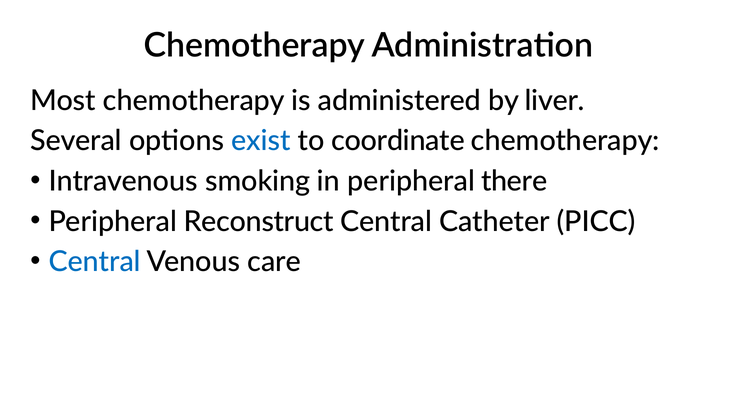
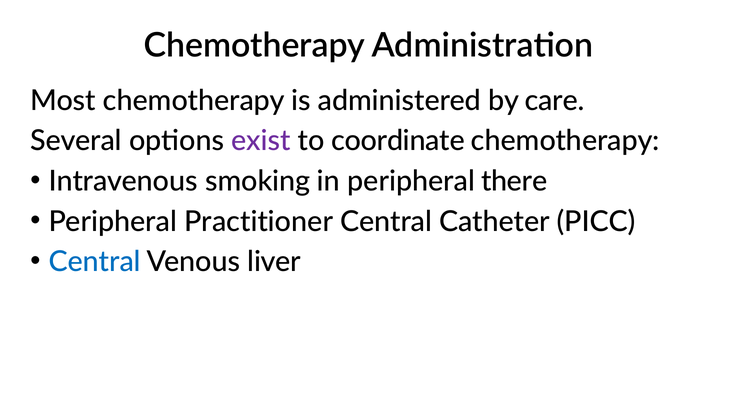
liver: liver -> care
exist colour: blue -> purple
Reconstruct: Reconstruct -> Practitioner
care: care -> liver
